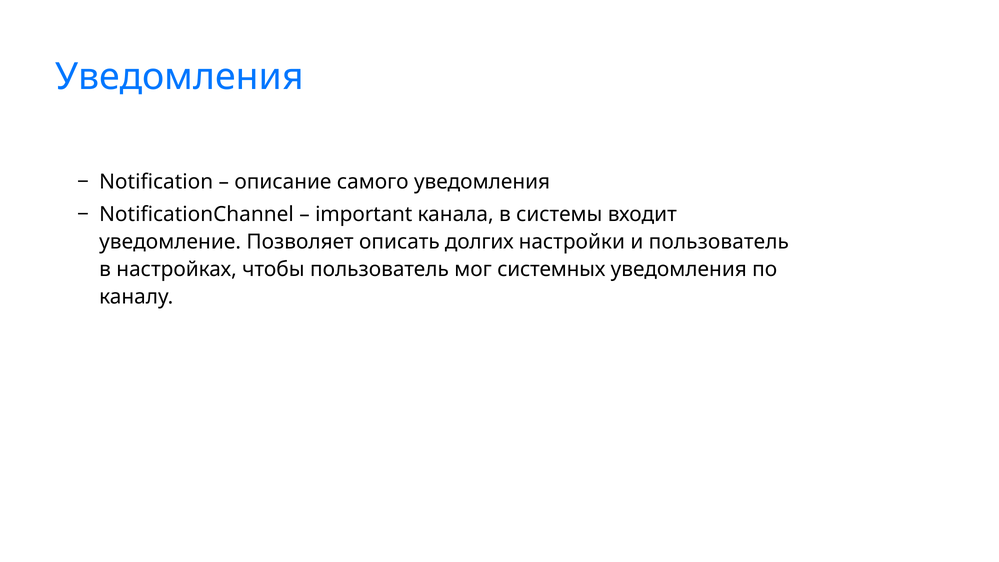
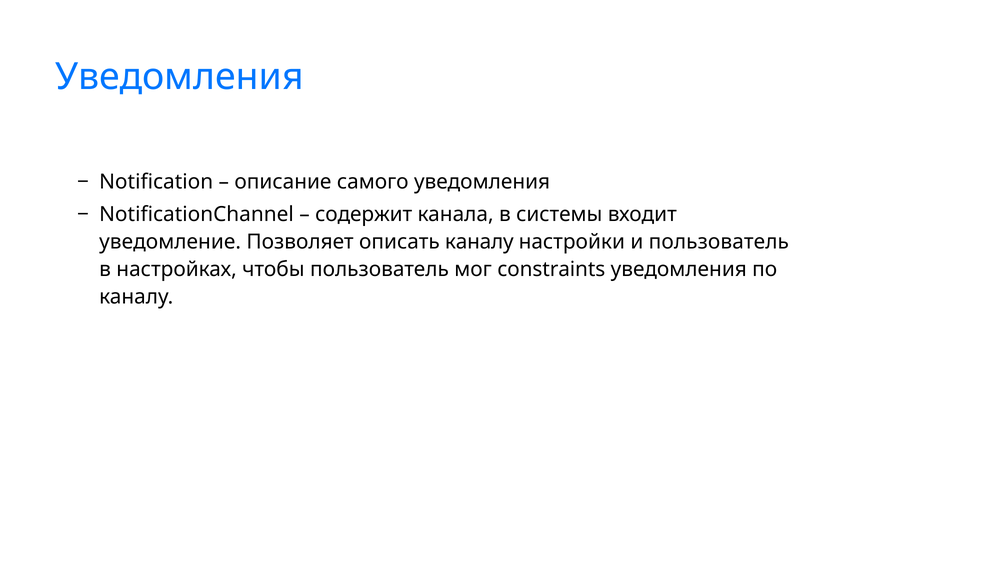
important: important -> содержит
описать долгих: долгих -> каналу
системных: системных -> constraints
